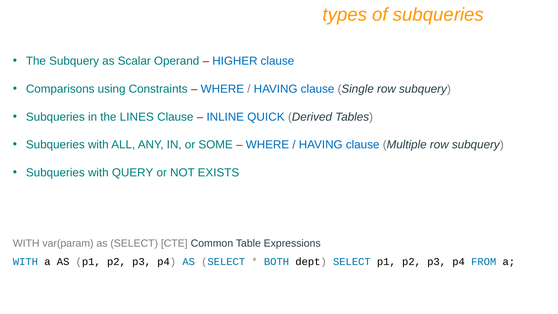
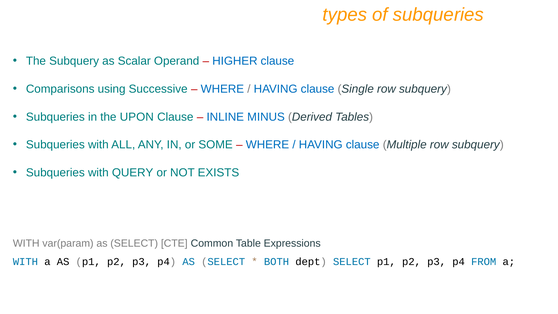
Constraints: Constraints -> Successive
LINES: LINES -> UPON
QUICK: QUICK -> MINUS
